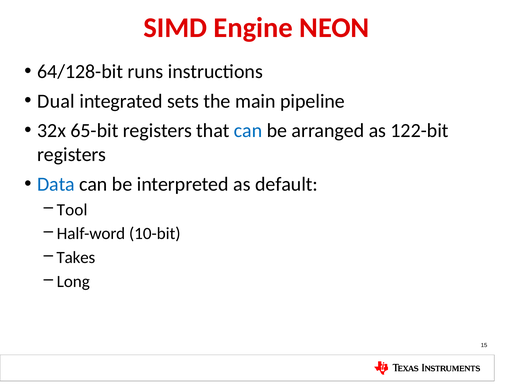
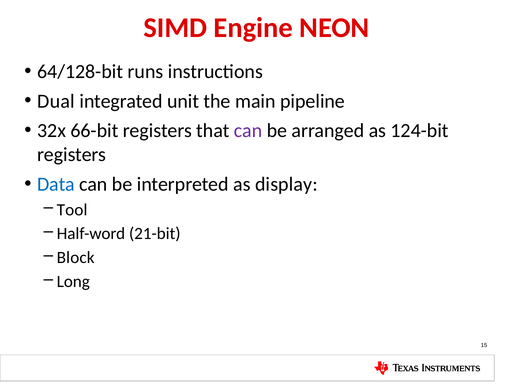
sets: sets -> unit
65-bit: 65-bit -> 66-bit
can at (248, 131) colour: blue -> purple
122-bit: 122-bit -> 124-bit
default: default -> display
10-bit: 10-bit -> 21-bit
Takes: Takes -> Block
